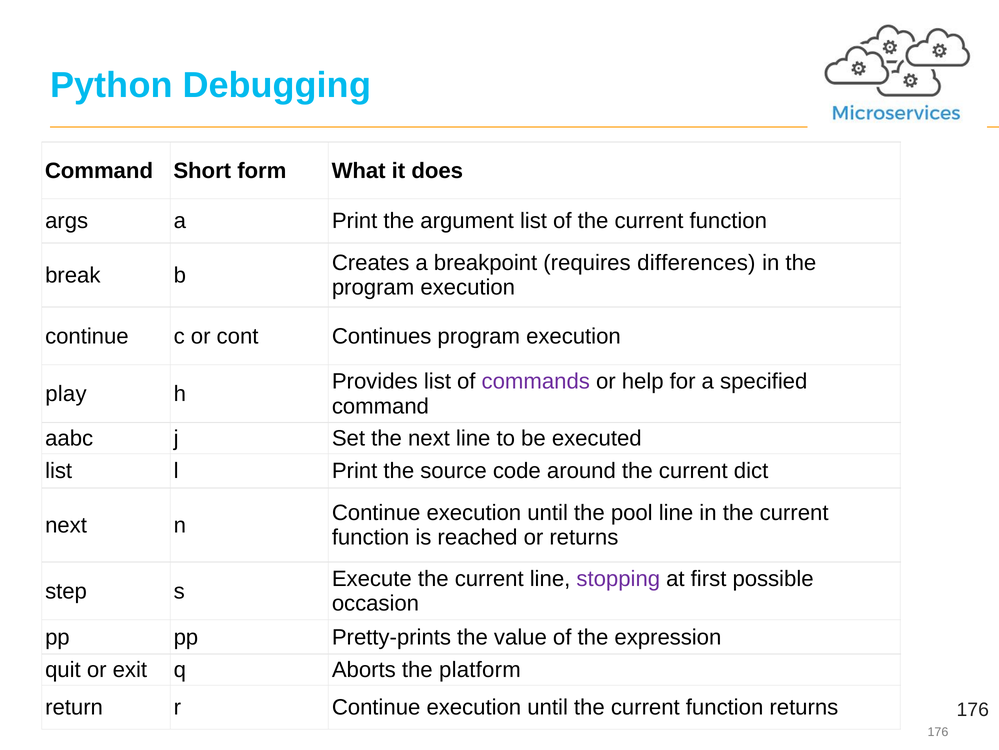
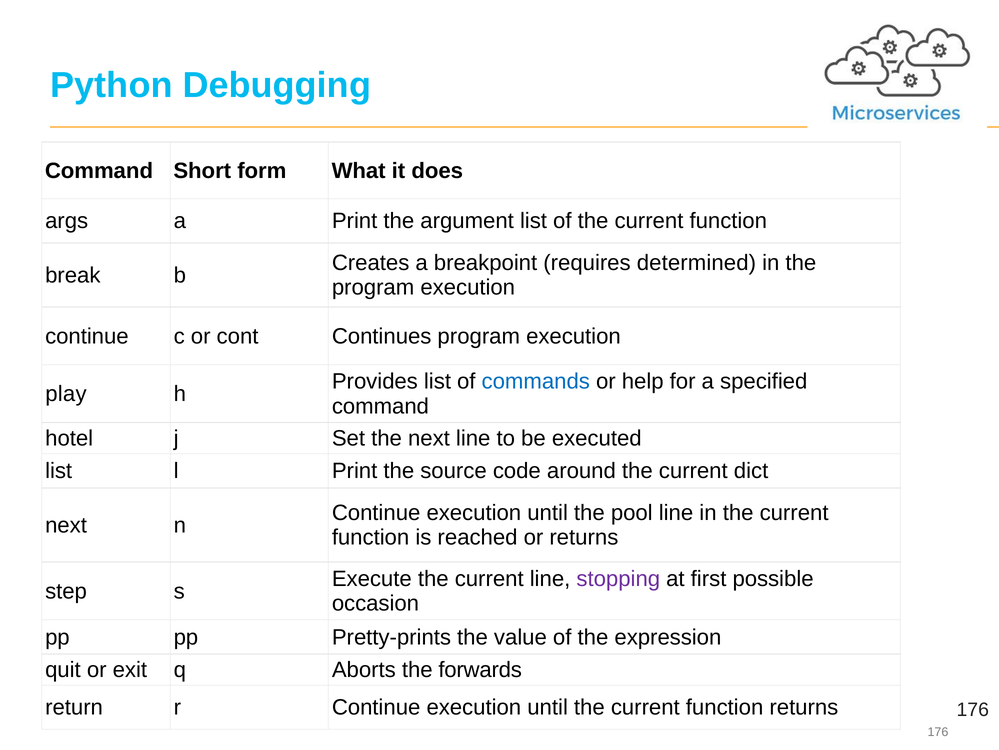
differences: differences -> determined
commands colour: purple -> blue
aabc: aabc -> hotel
platform: platform -> forwards
